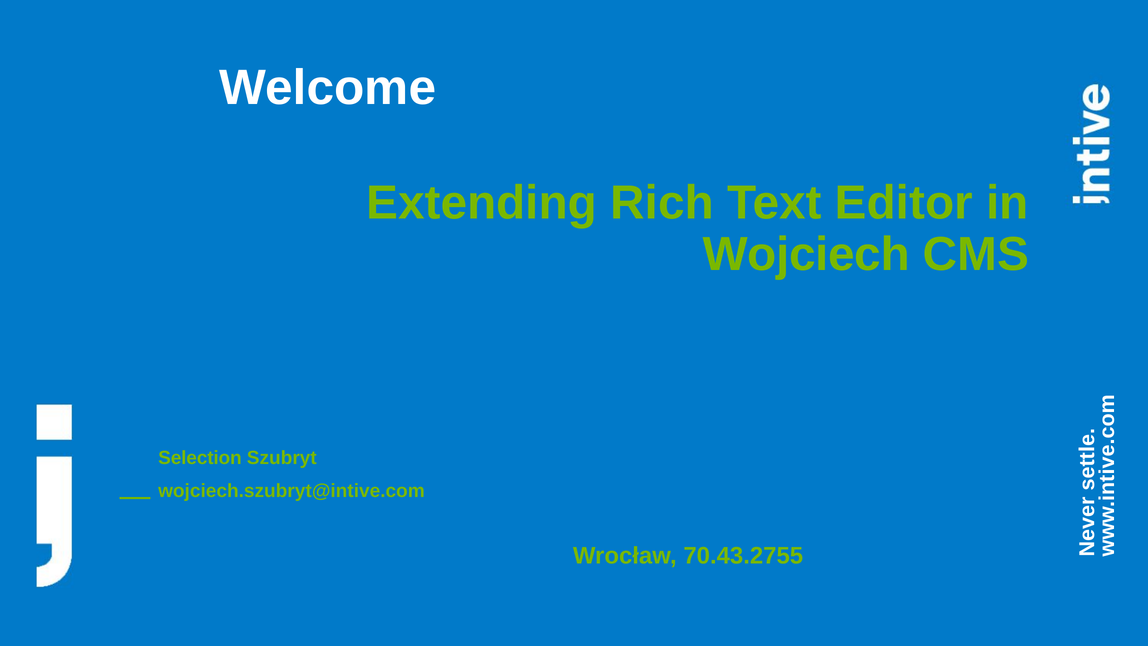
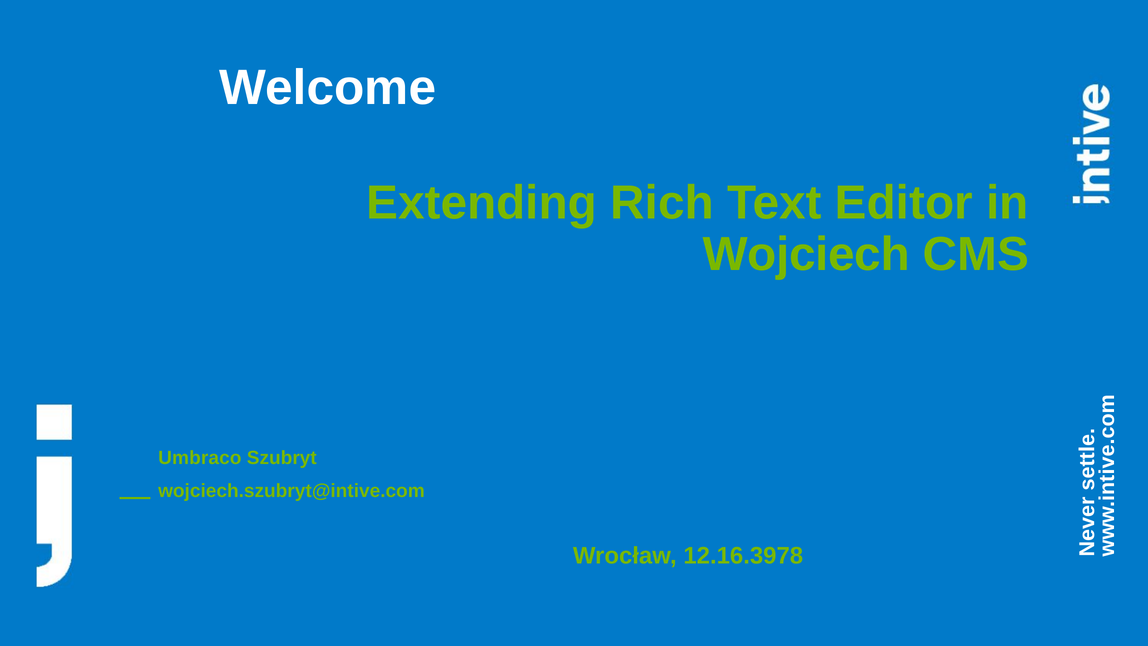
Selection: Selection -> Umbraco
70.43.2755: 70.43.2755 -> 12.16.3978
